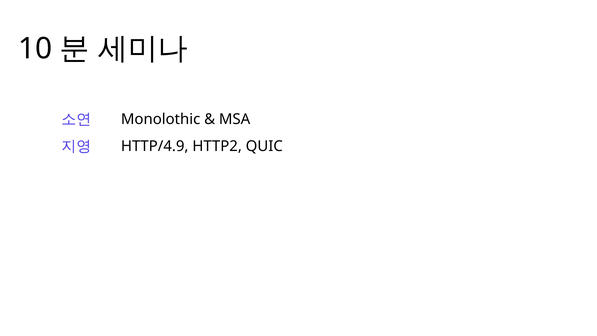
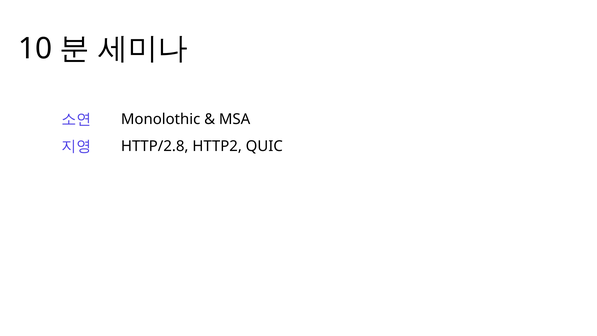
HTTP/4.9: HTTP/4.9 -> HTTP/2.8
